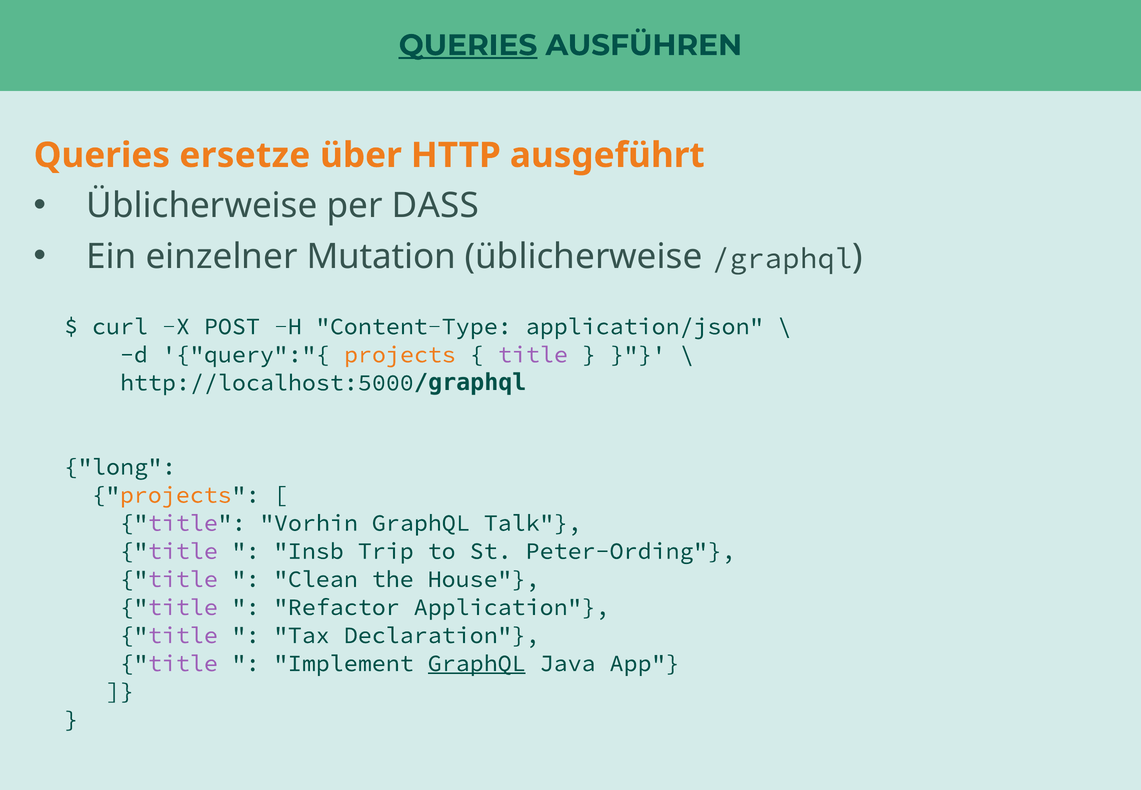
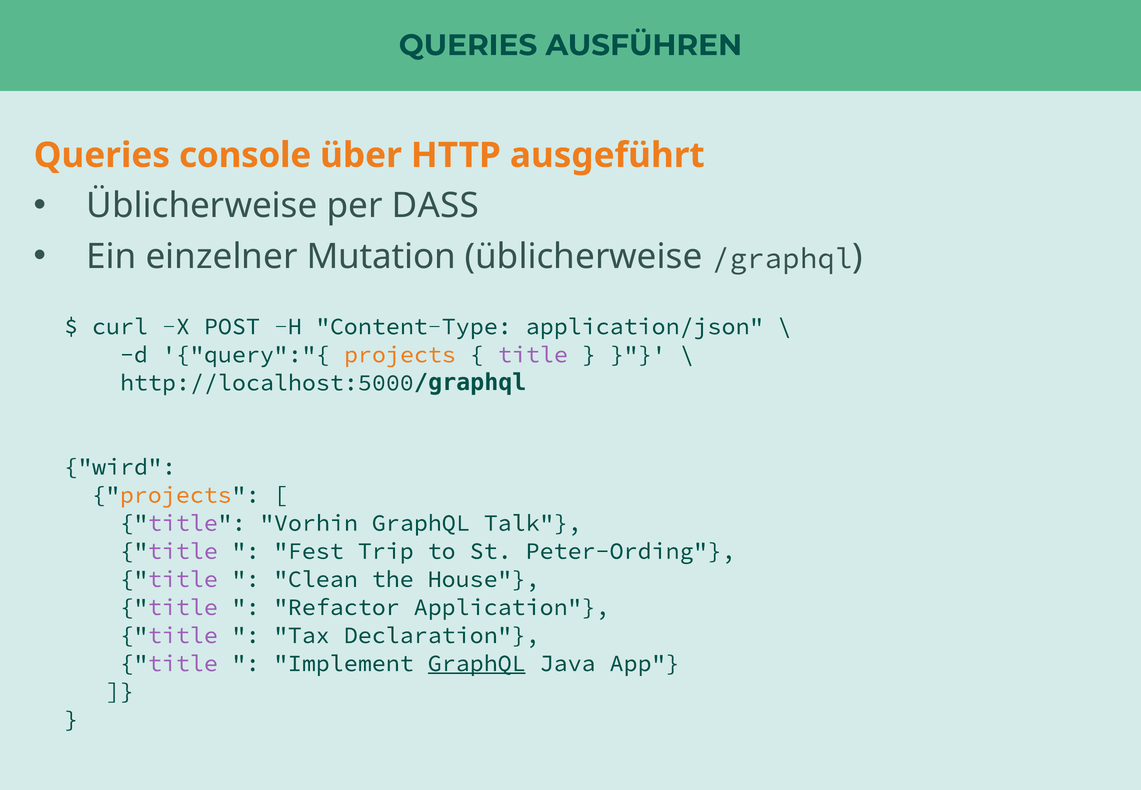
QUERIES at (468, 45) underline: present -> none
ersetze: ersetze -> console
long: long -> wird
Insb: Insb -> Fest
